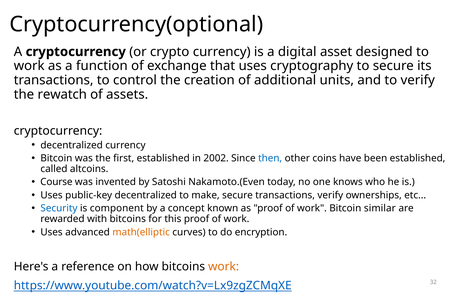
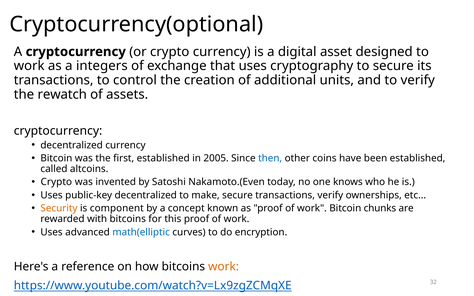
function: function -> integers
2002: 2002 -> 2005
Course at (56, 182): Course -> Crypto
Security colour: blue -> orange
similar: similar -> chunks
math(elliptic colour: orange -> blue
